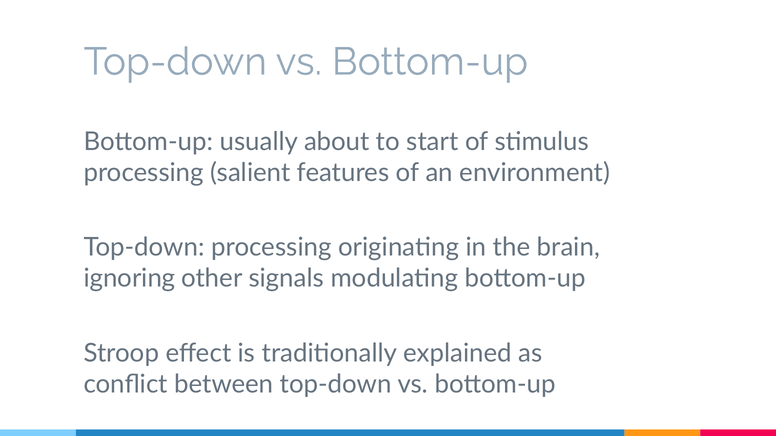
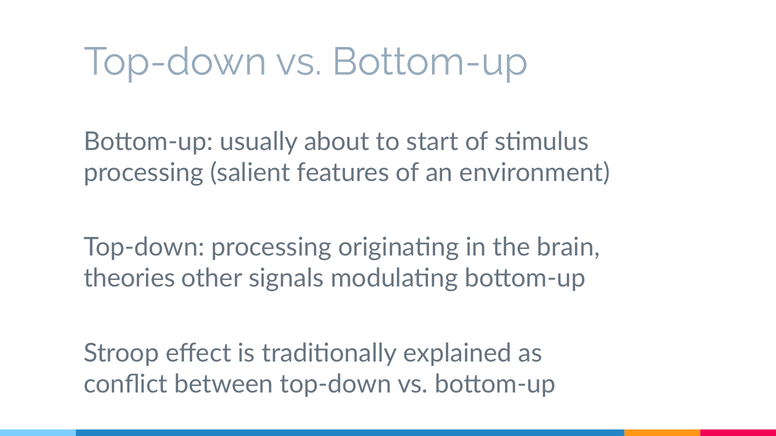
ignoring: ignoring -> theories
